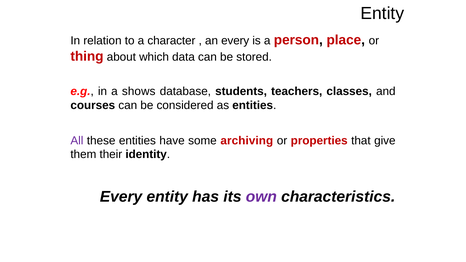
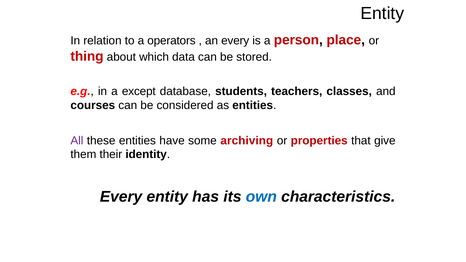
character: character -> operators
shows: shows -> except
own colour: purple -> blue
